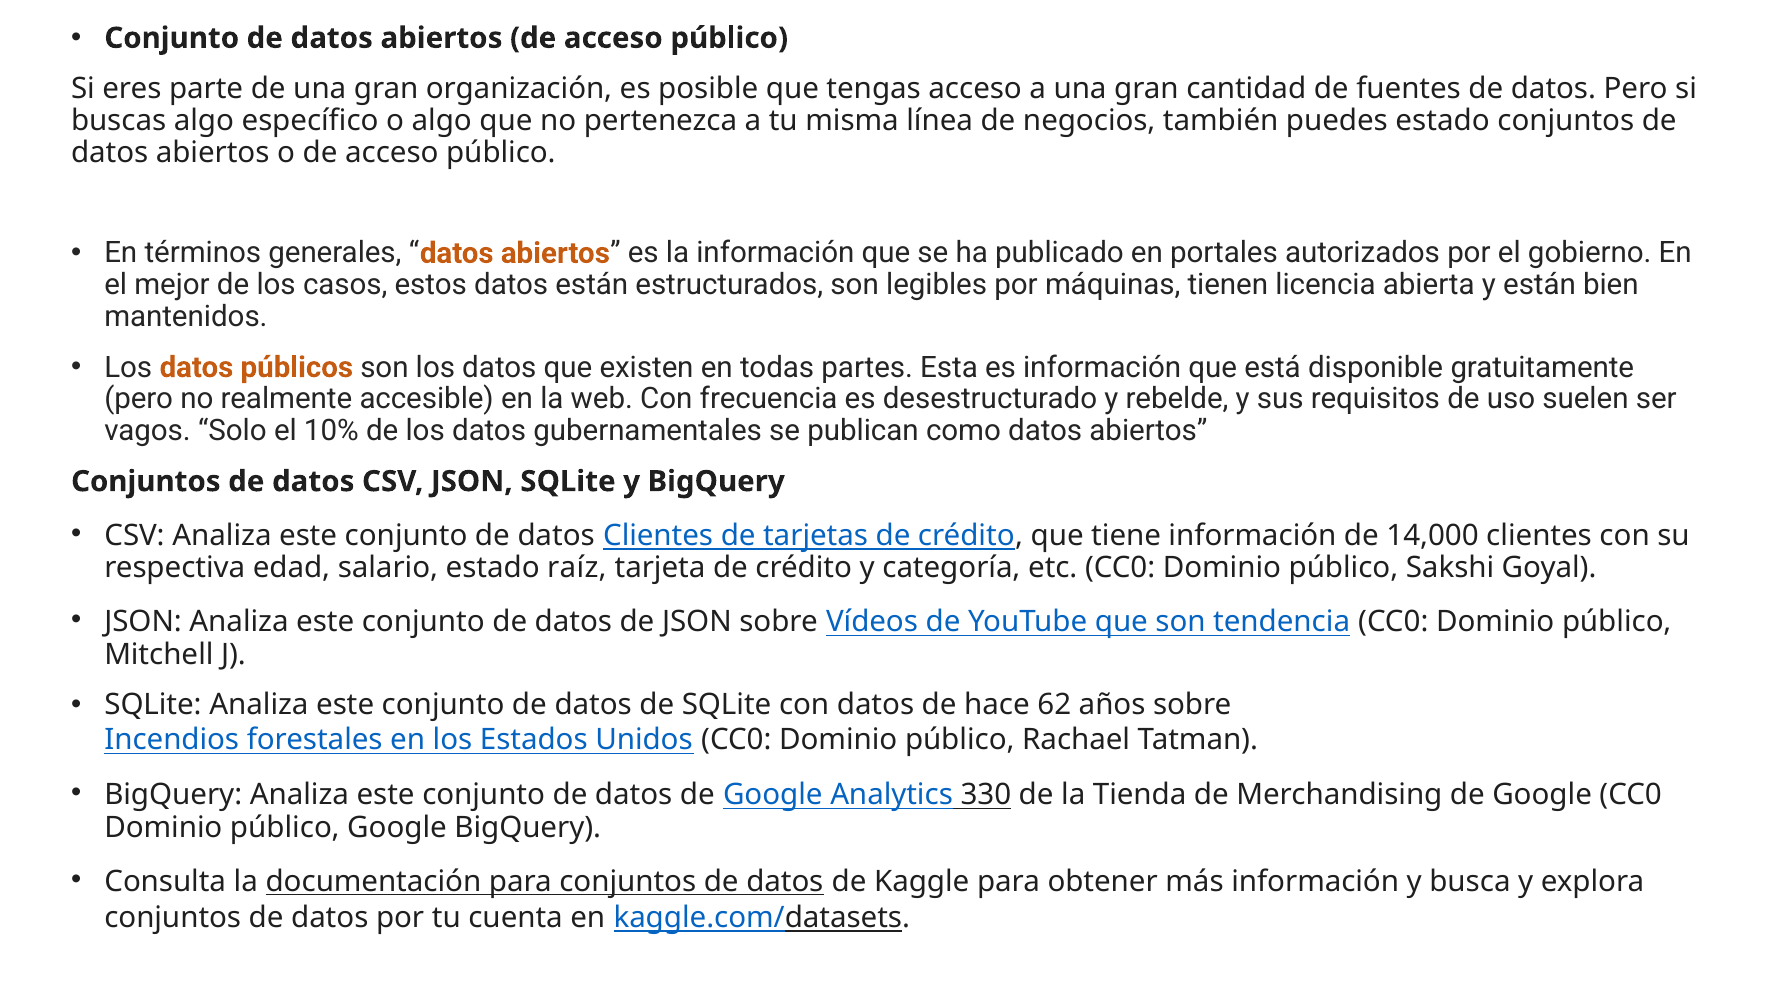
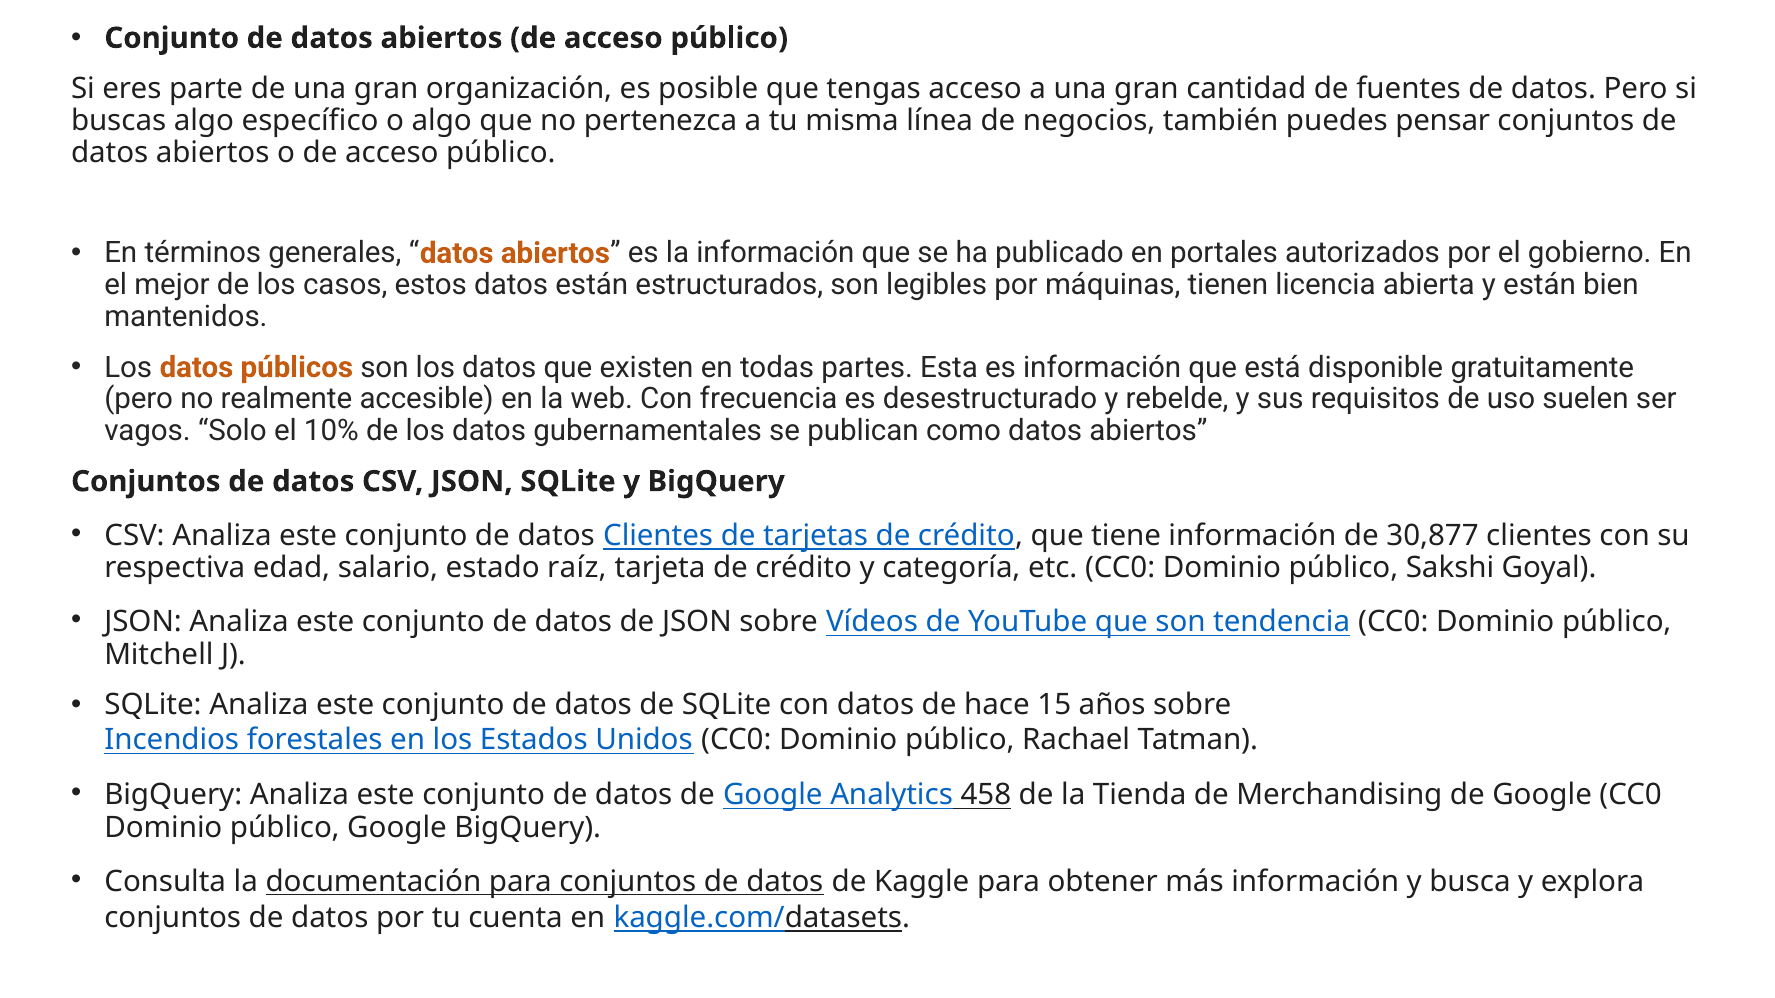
puedes estado: estado -> pensar
14,000: 14,000 -> 30,877
62: 62 -> 15
330: 330 -> 458
